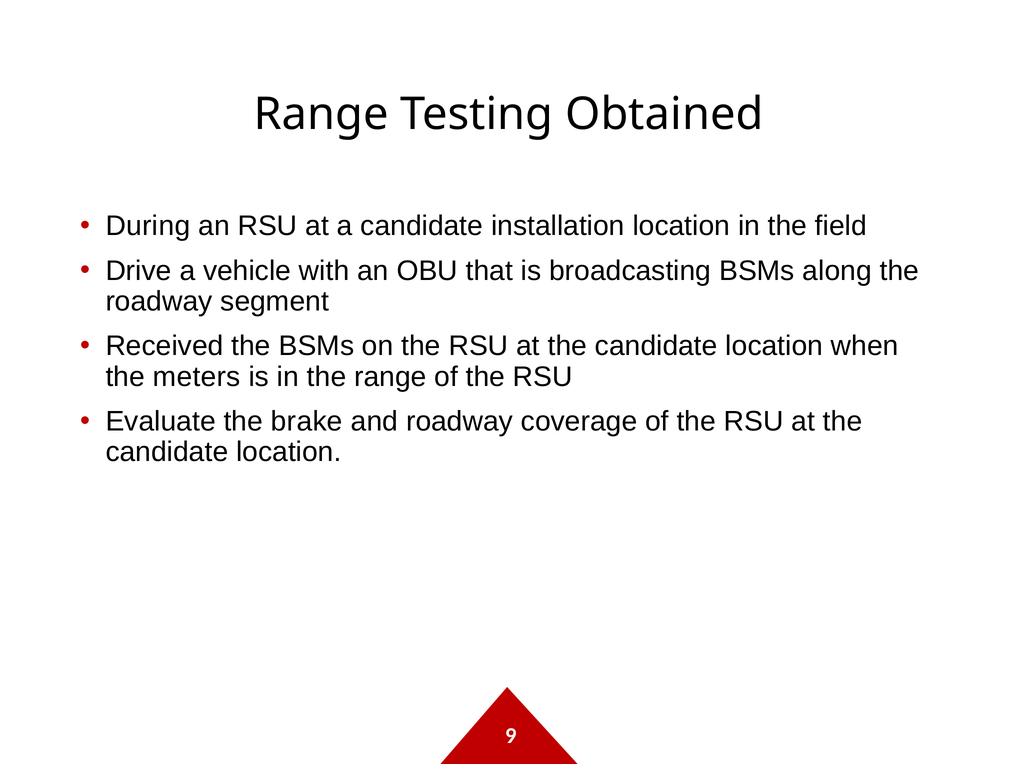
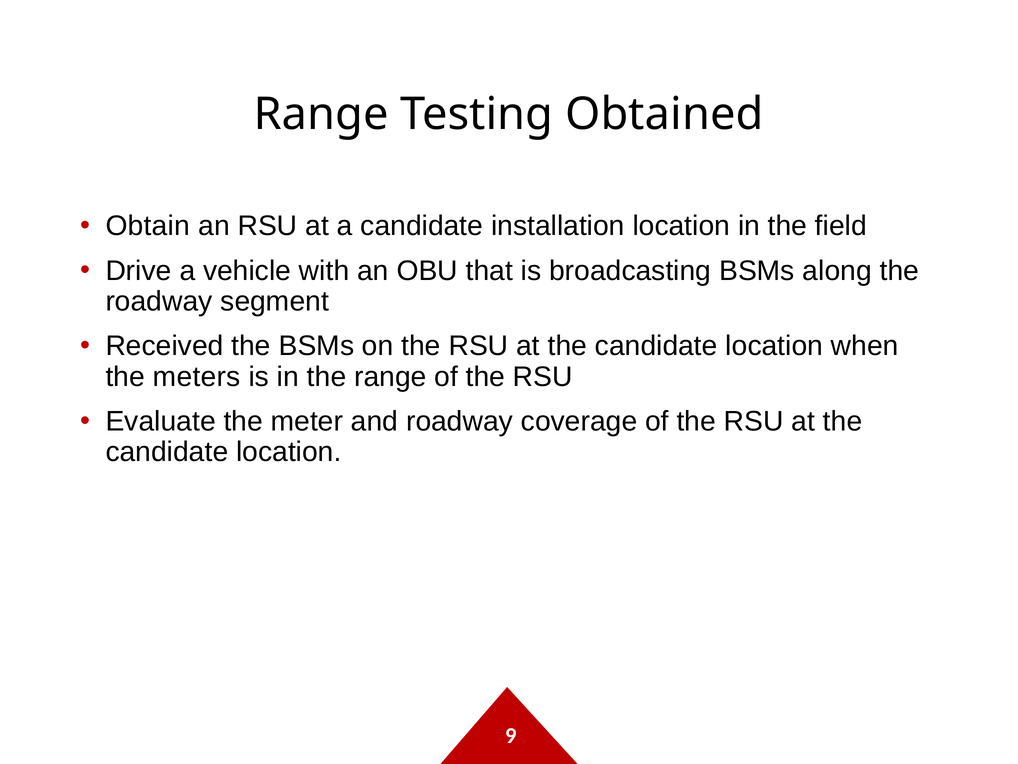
During: During -> Obtain
brake: brake -> meter
